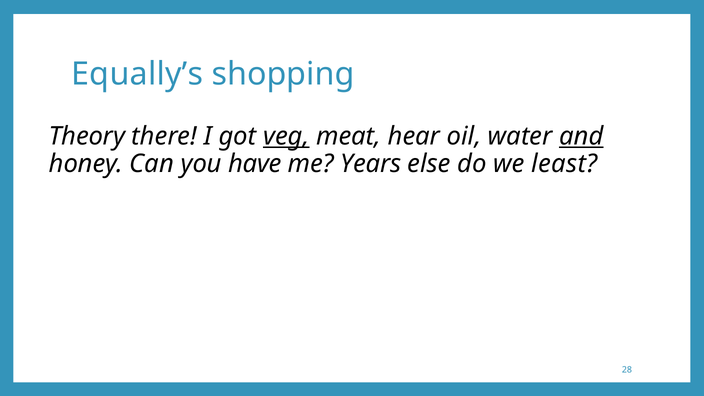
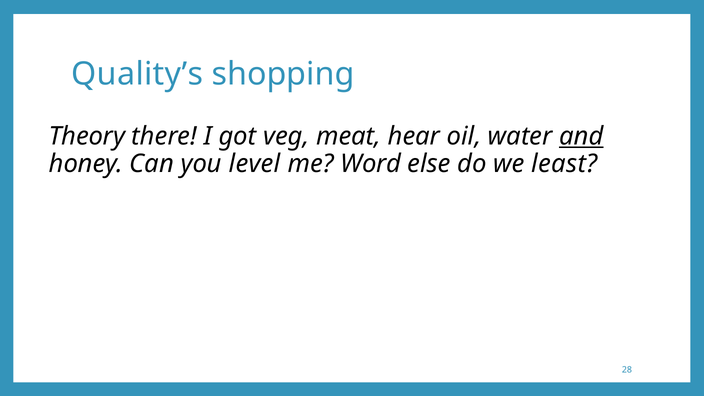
Equally’s: Equally’s -> Quality’s
veg underline: present -> none
have: have -> level
Years: Years -> Word
